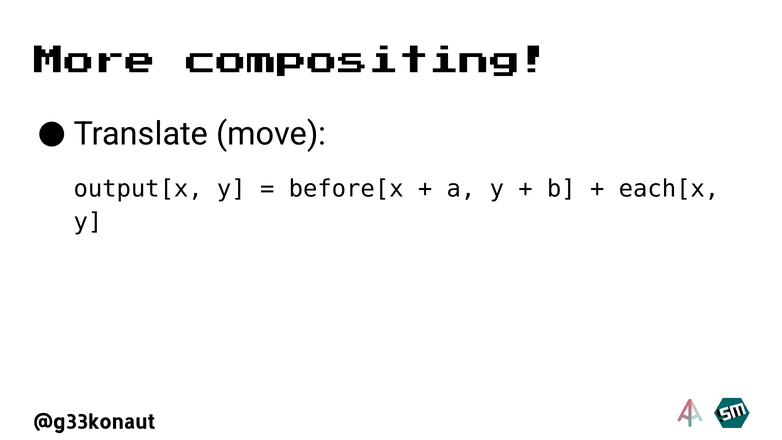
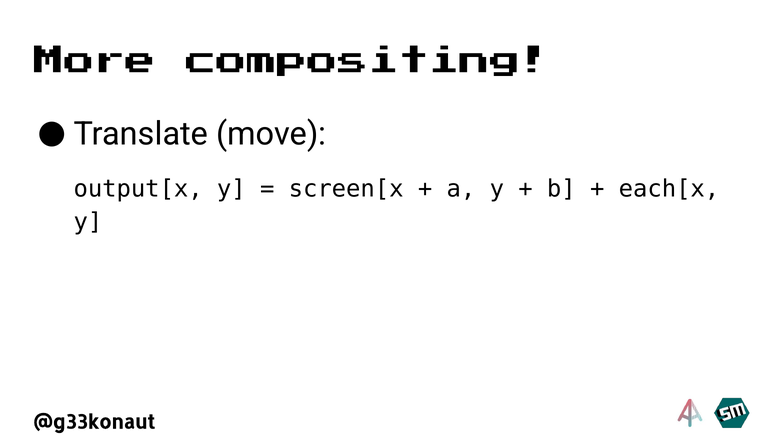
before[x: before[x -> screen[x
